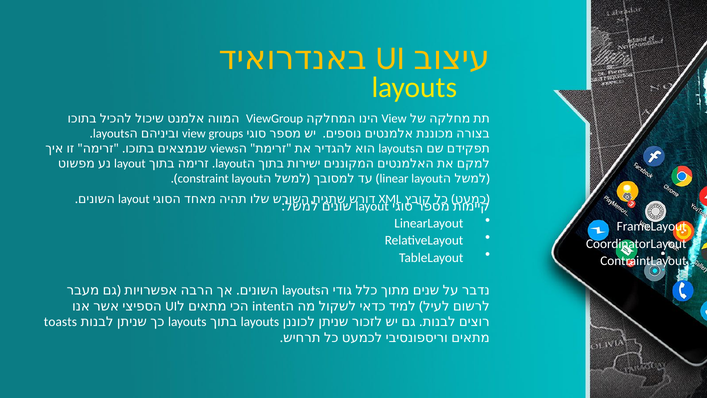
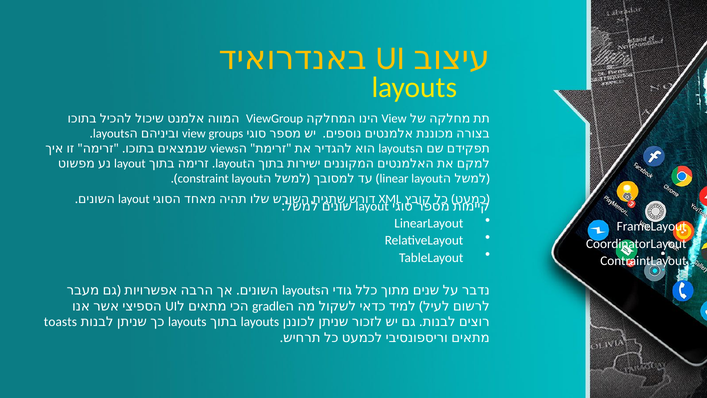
intent: intent -> gradle
